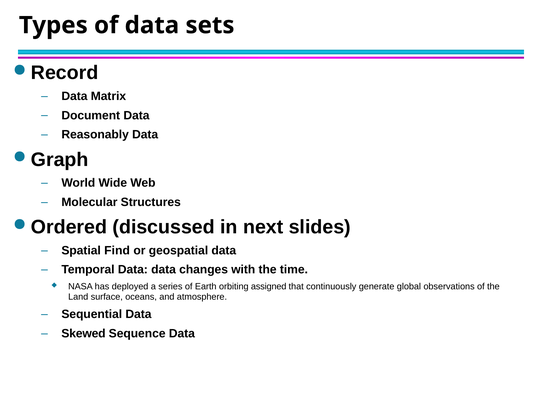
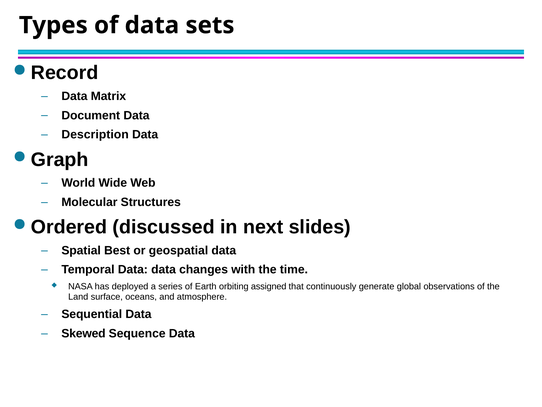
Reasonably: Reasonably -> Description
Find: Find -> Best
